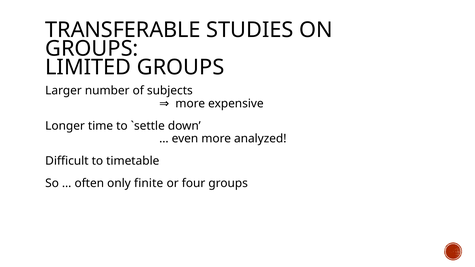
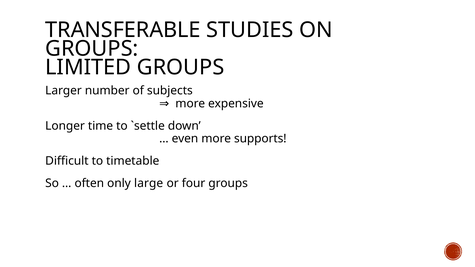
analyzed: analyzed -> supports
finite: finite -> large
